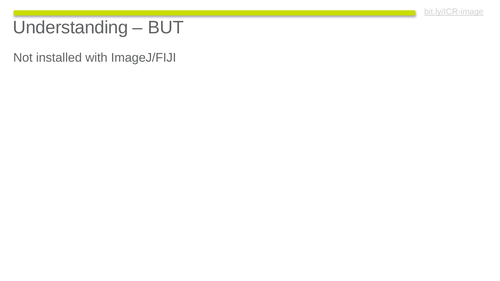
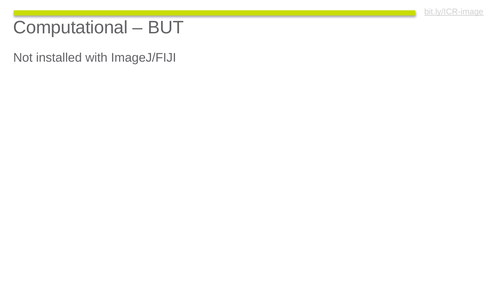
Understanding: Understanding -> Computational
